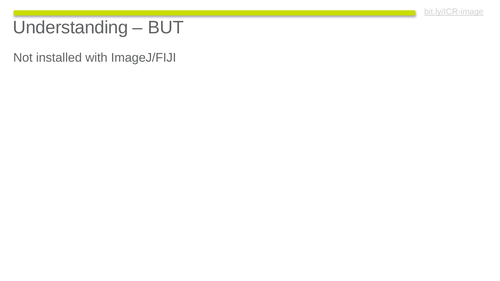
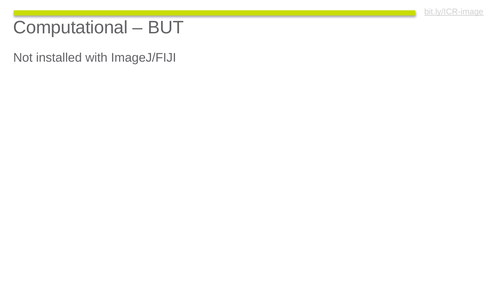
Understanding: Understanding -> Computational
